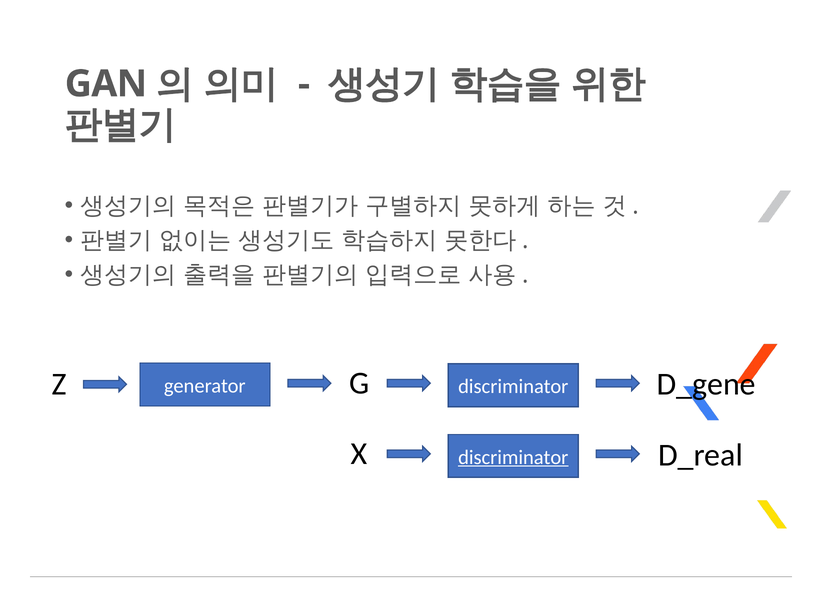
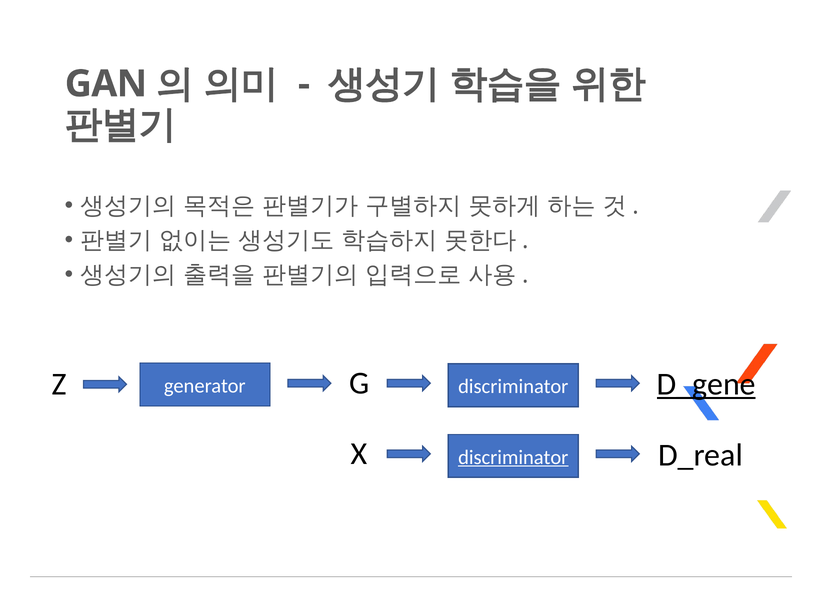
D_gene underline: none -> present
